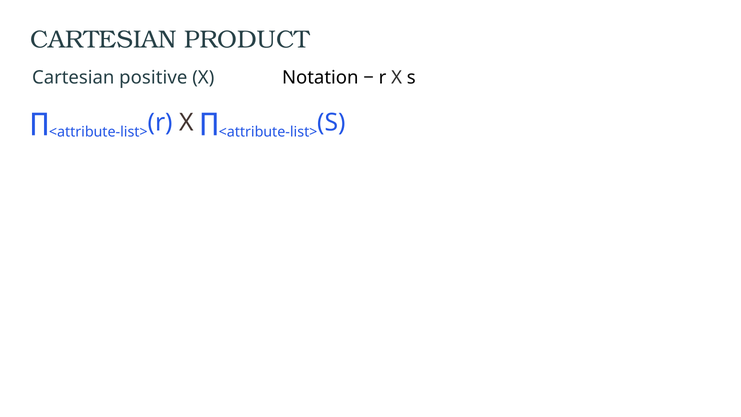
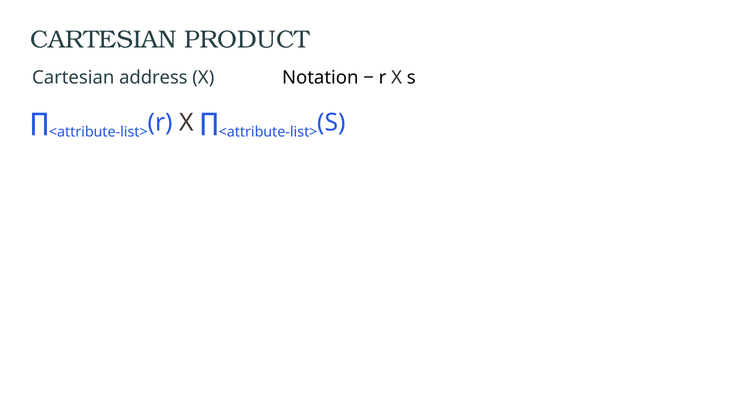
positive: positive -> address
